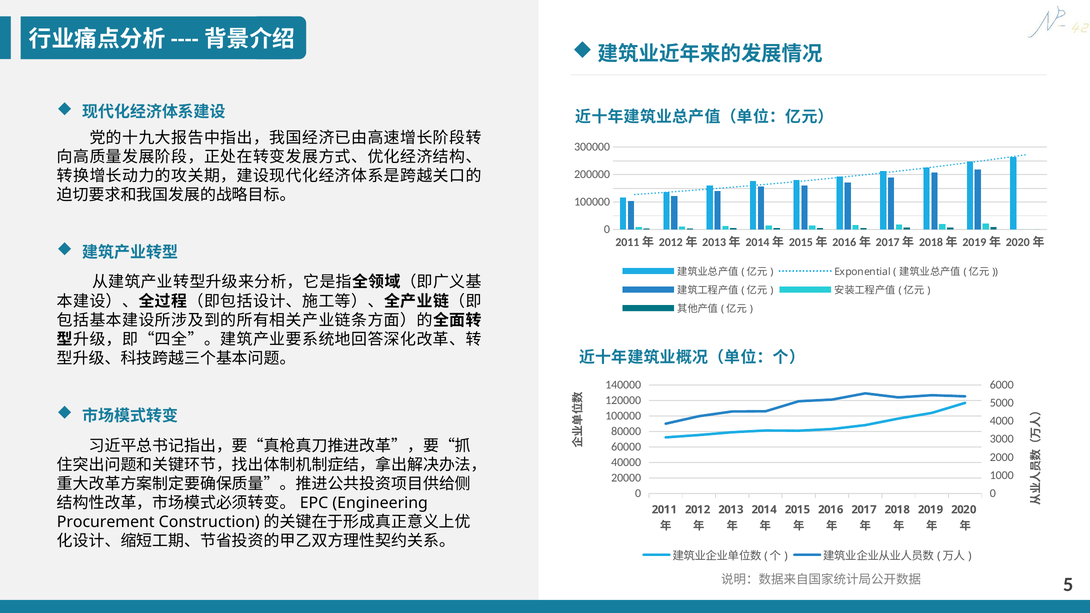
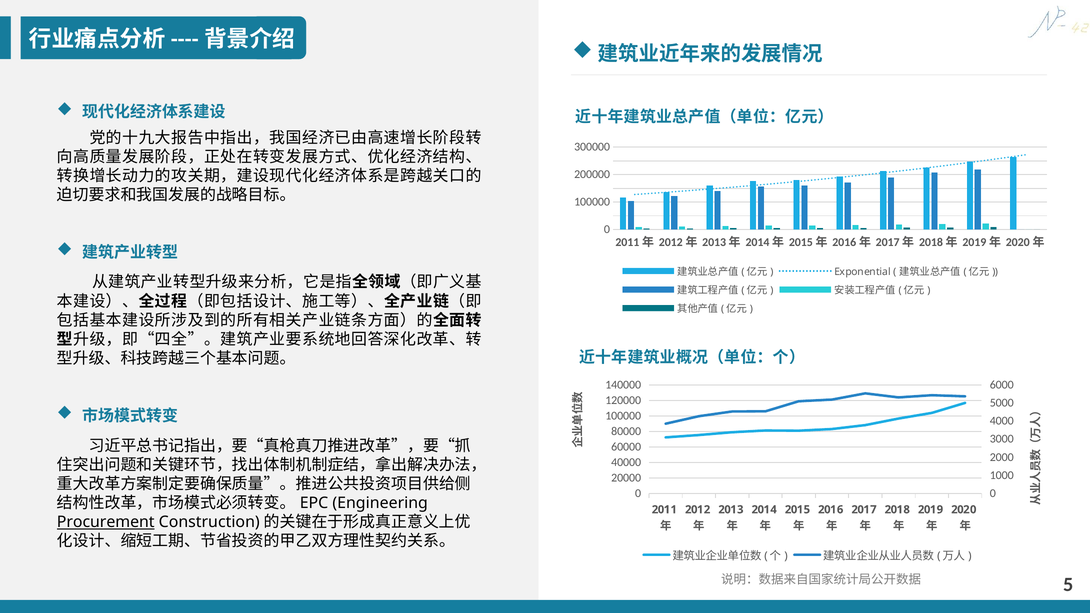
Procurement underline: none -> present
